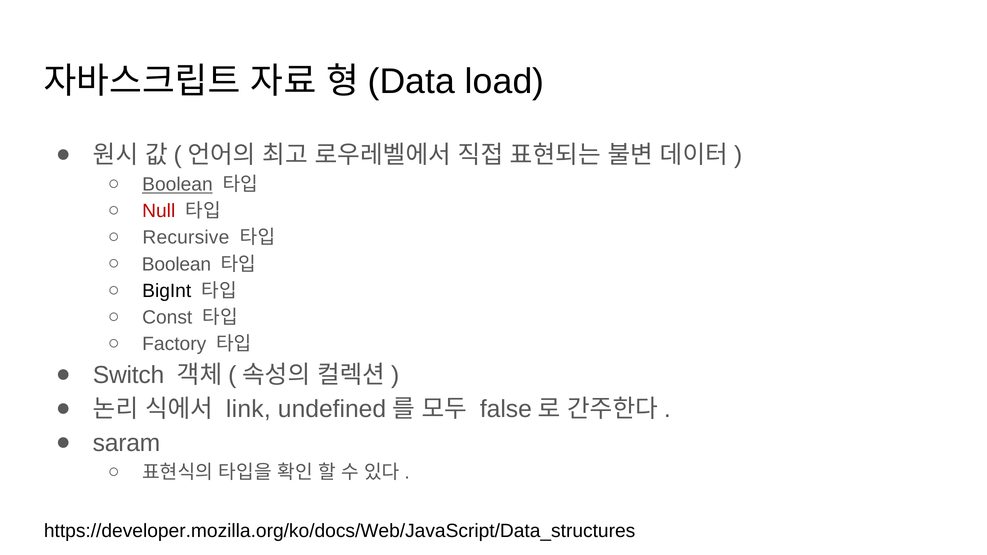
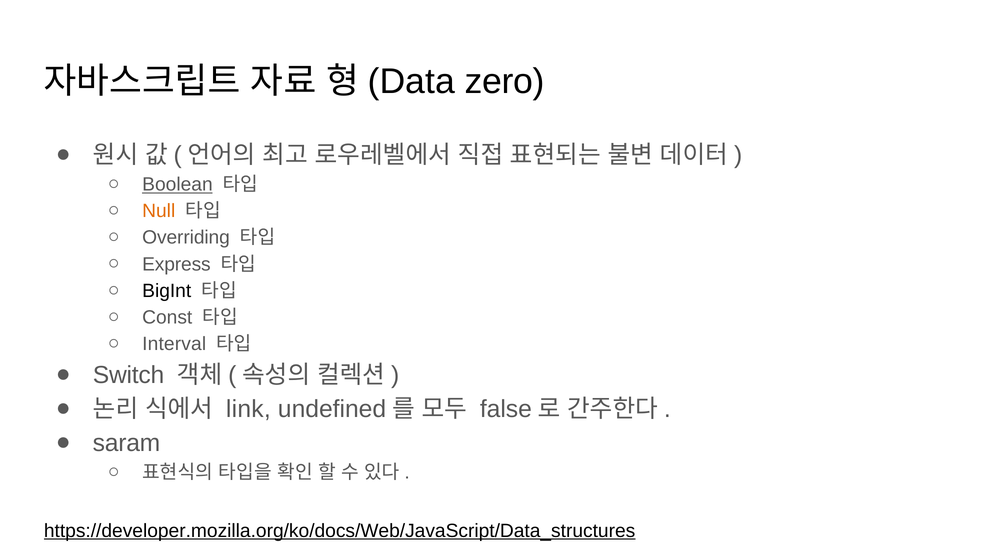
load: load -> zero
Null colour: red -> orange
Recursive: Recursive -> Overriding
Boolean at (176, 264): Boolean -> Express
Factory: Factory -> Interval
https://developer.mozilla.org/ko/docs/Web/JavaScript/Data_structures underline: none -> present
